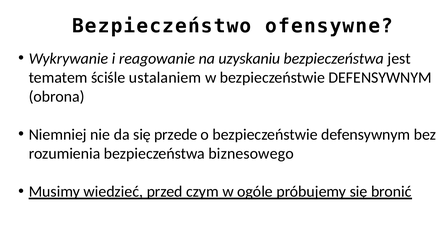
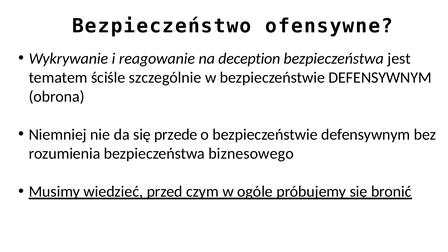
uzyskaniu: uzyskaniu -> deception
ustalaniem: ustalaniem -> szczególnie
